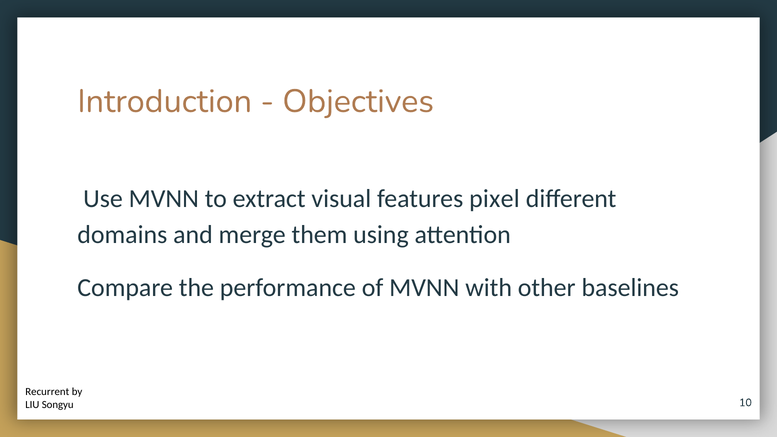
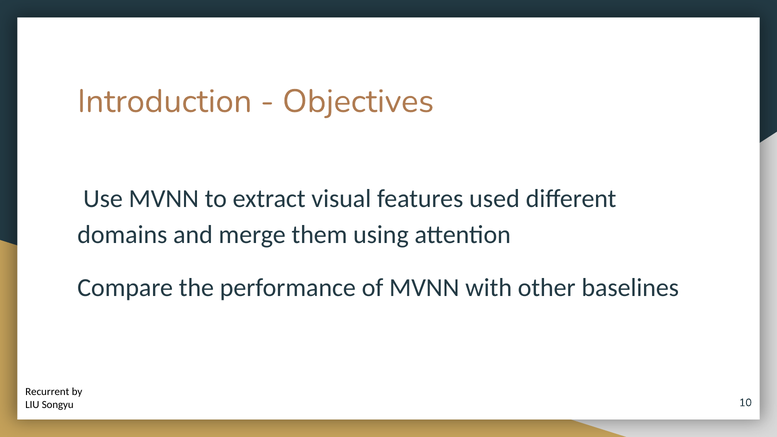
pixel: pixel -> used
